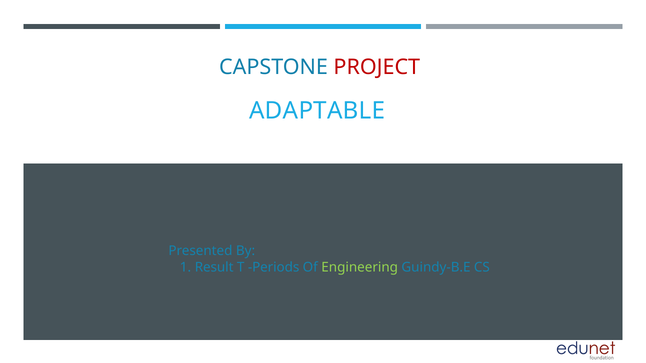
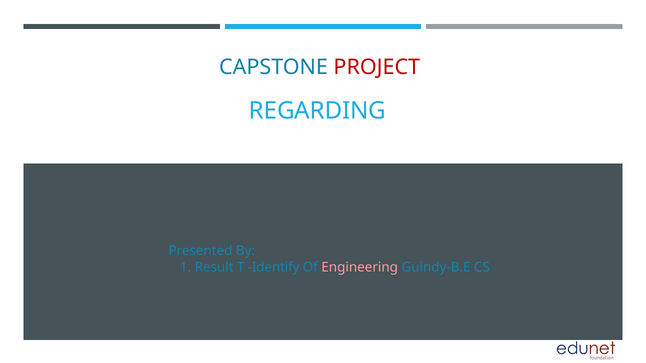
ADAPTABLE: ADAPTABLE -> REGARDING
Periods: Periods -> Identify
Engineering colour: light green -> pink
